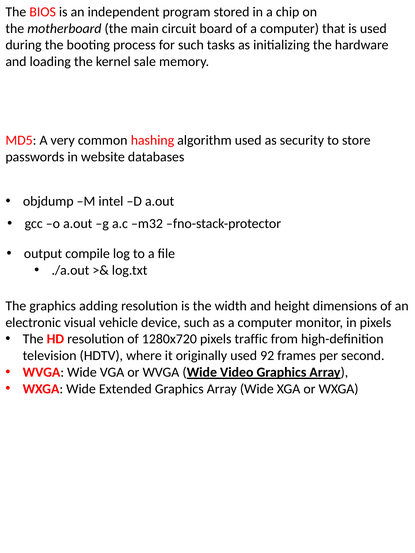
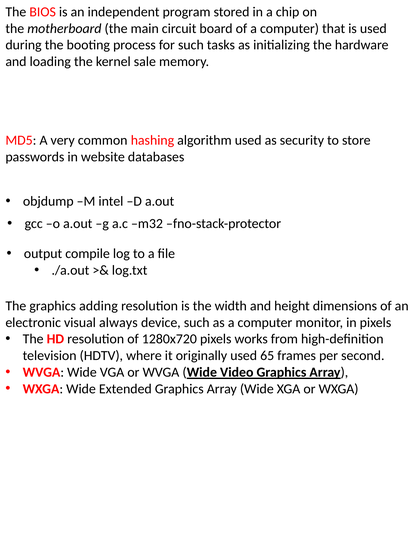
vehicle: vehicle -> always
traffic: traffic -> works
92: 92 -> 65
